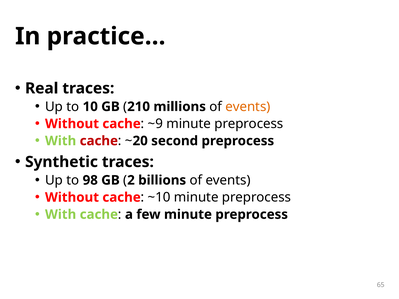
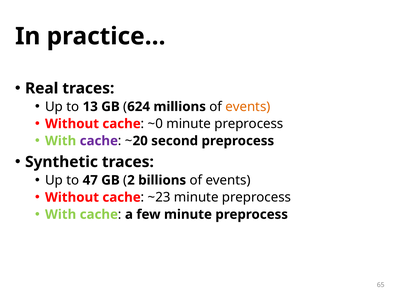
10: 10 -> 13
210: 210 -> 624
~9: ~9 -> ~0
cache at (99, 141) colour: red -> purple
98: 98 -> 47
~10: ~10 -> ~23
